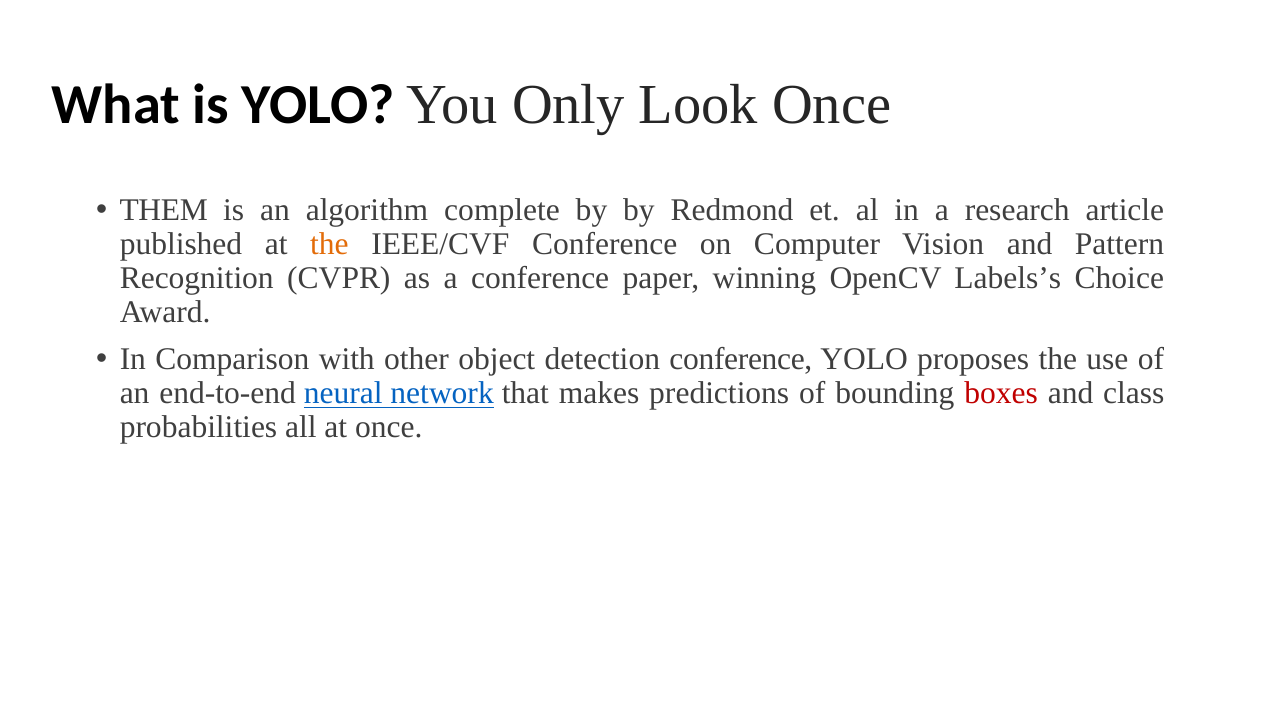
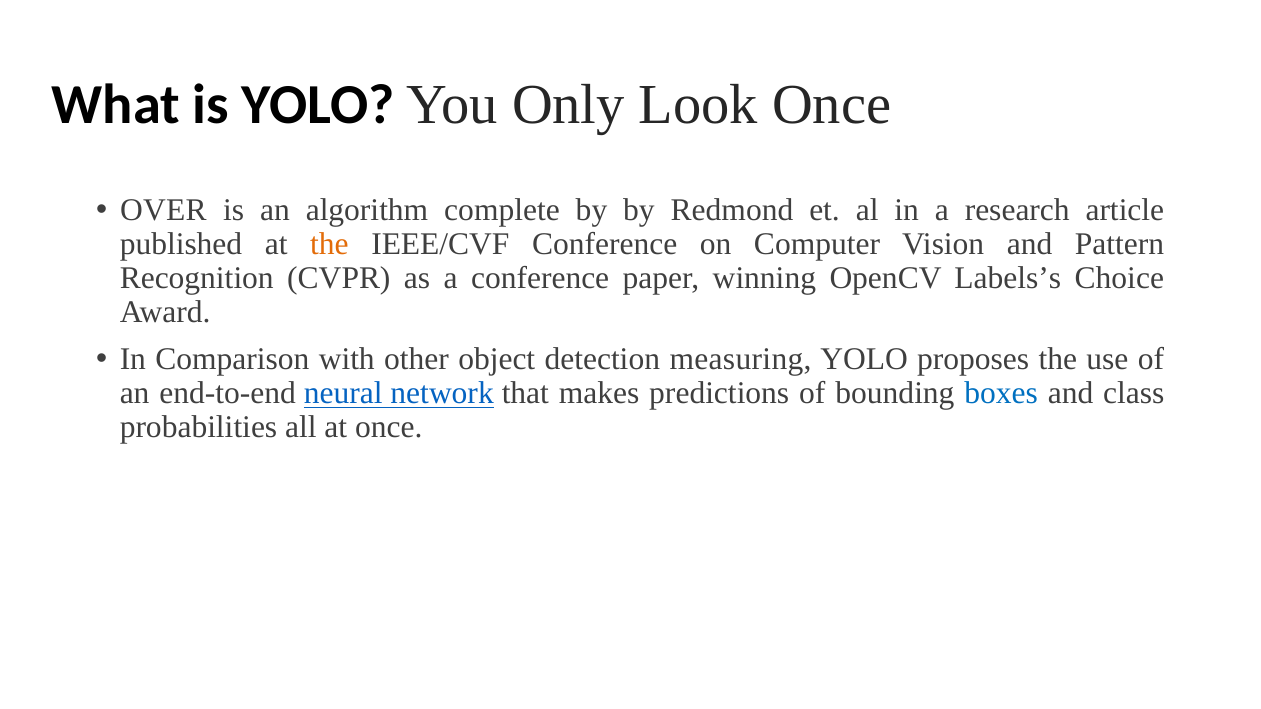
THEM: THEM -> OVER
detection conference: conference -> measuring
boxes colour: red -> blue
